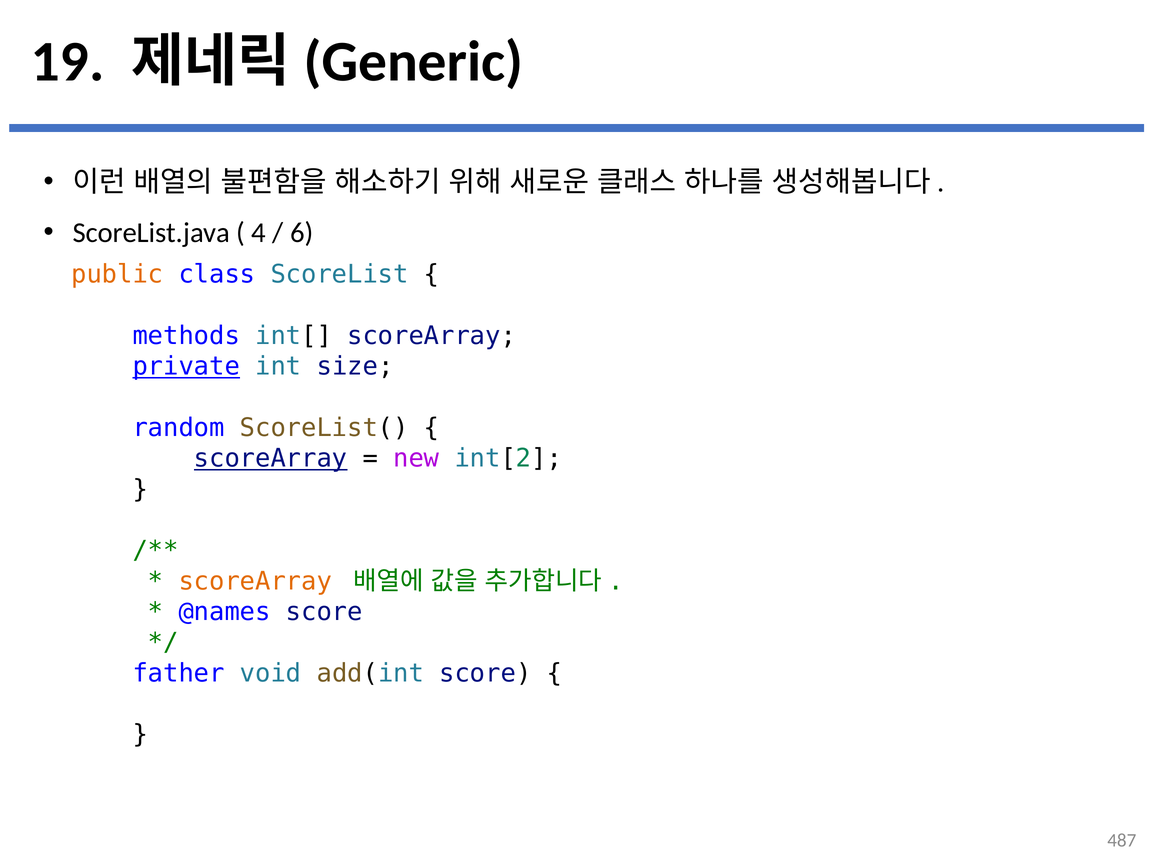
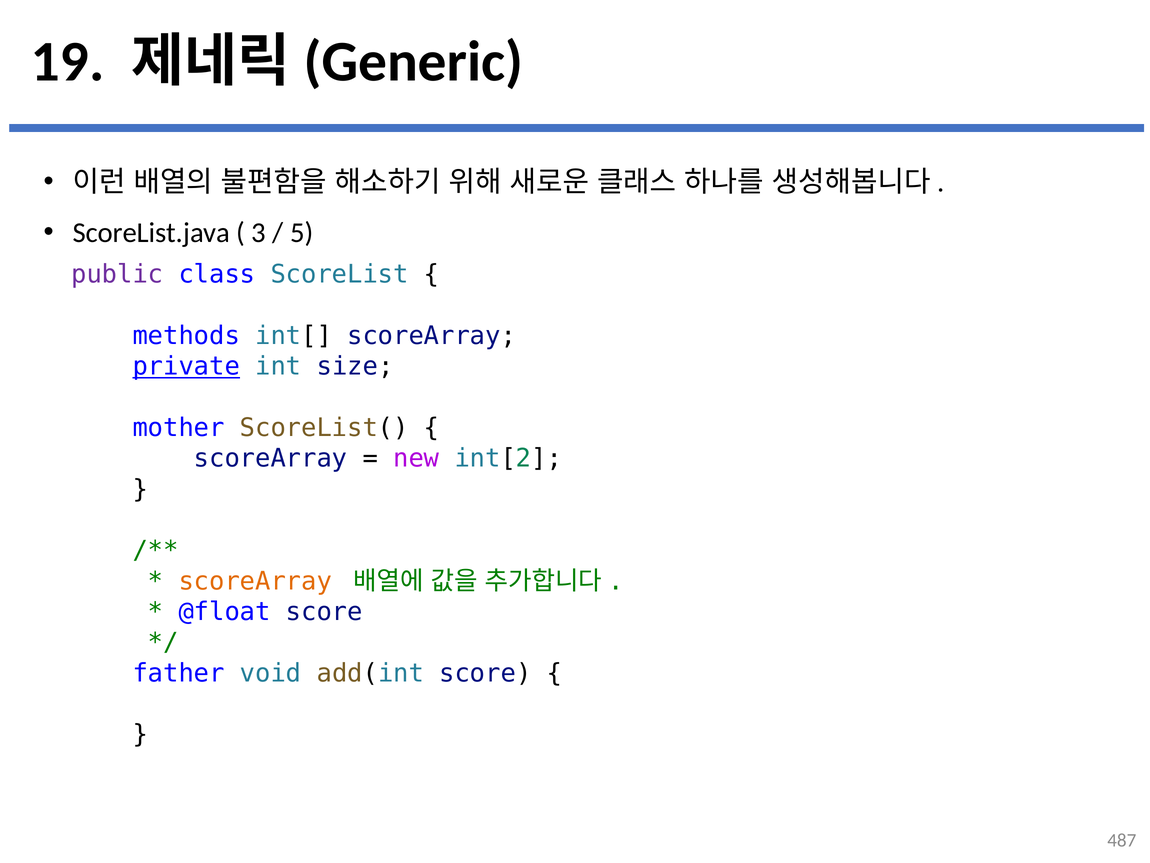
4: 4 -> 3
6: 6 -> 5
public colour: orange -> purple
random: random -> mother
scoreArray at (271, 458) underline: present -> none
@names: @names -> @float
